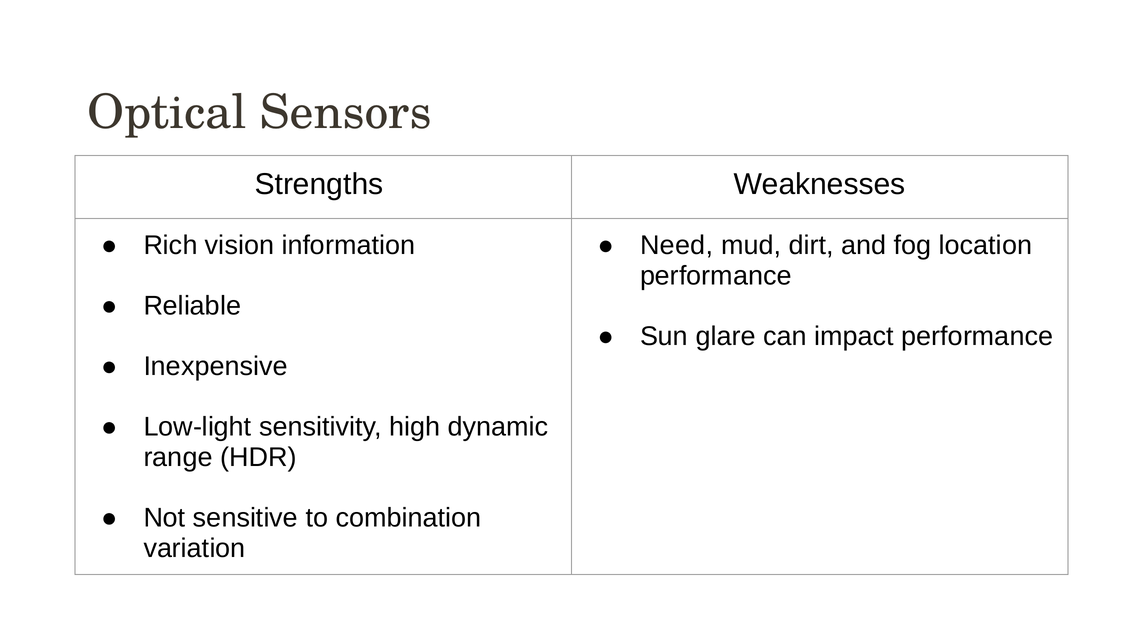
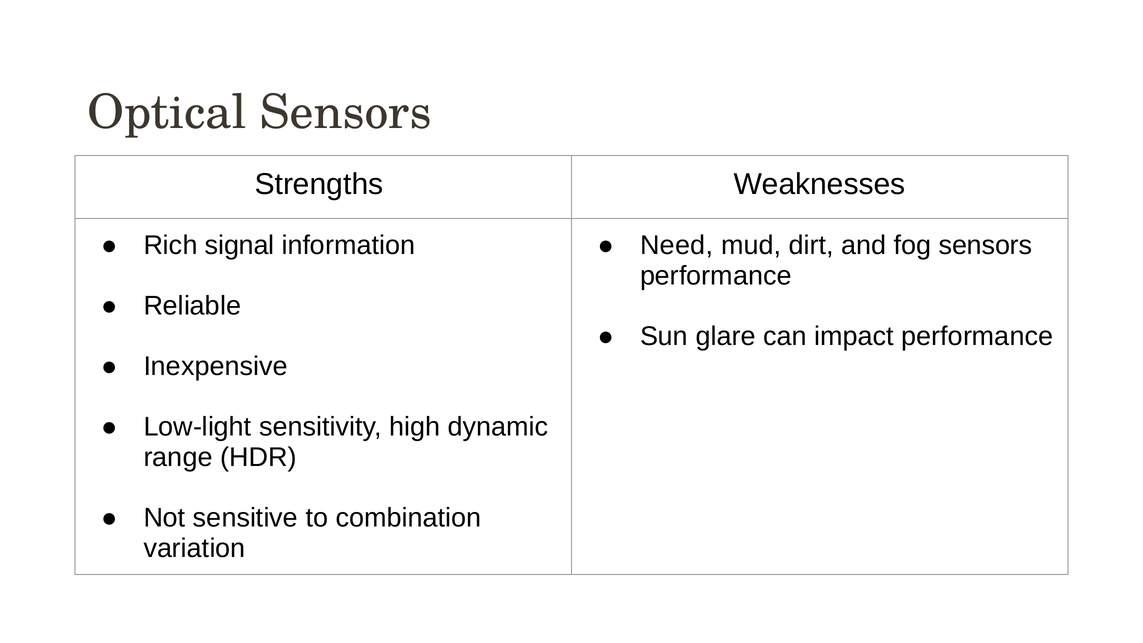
vision: vision -> signal
fog location: location -> sensors
